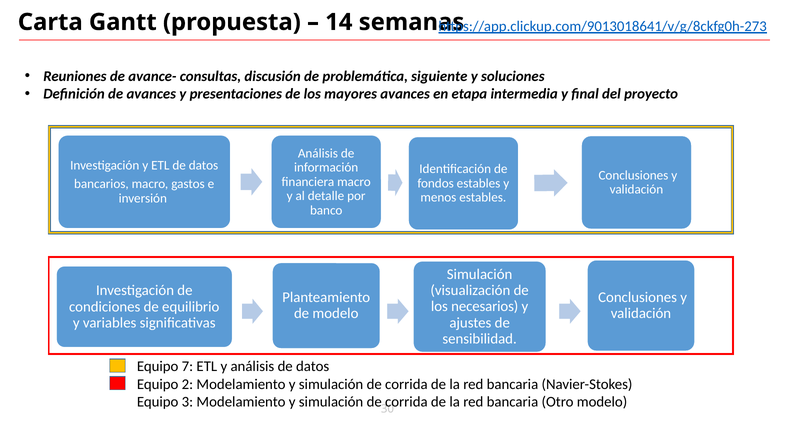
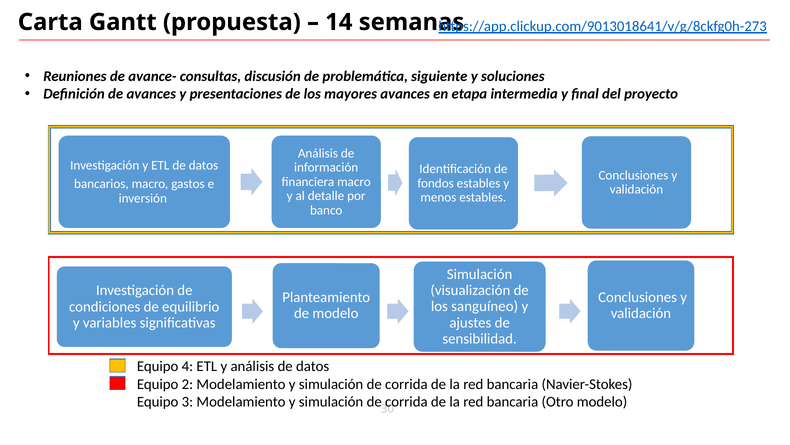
necesarios: necesarios -> sanguíneo
7: 7 -> 4
